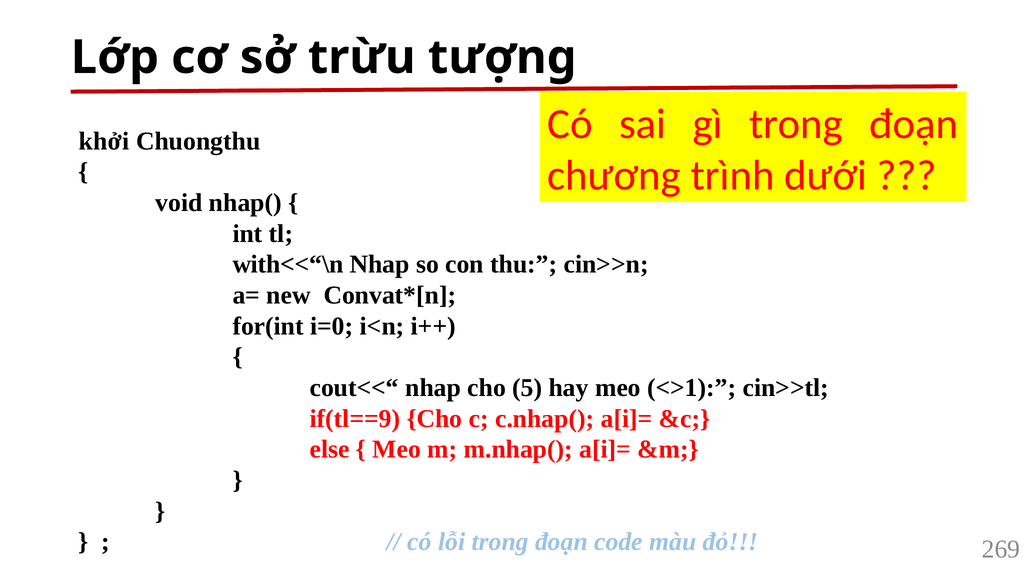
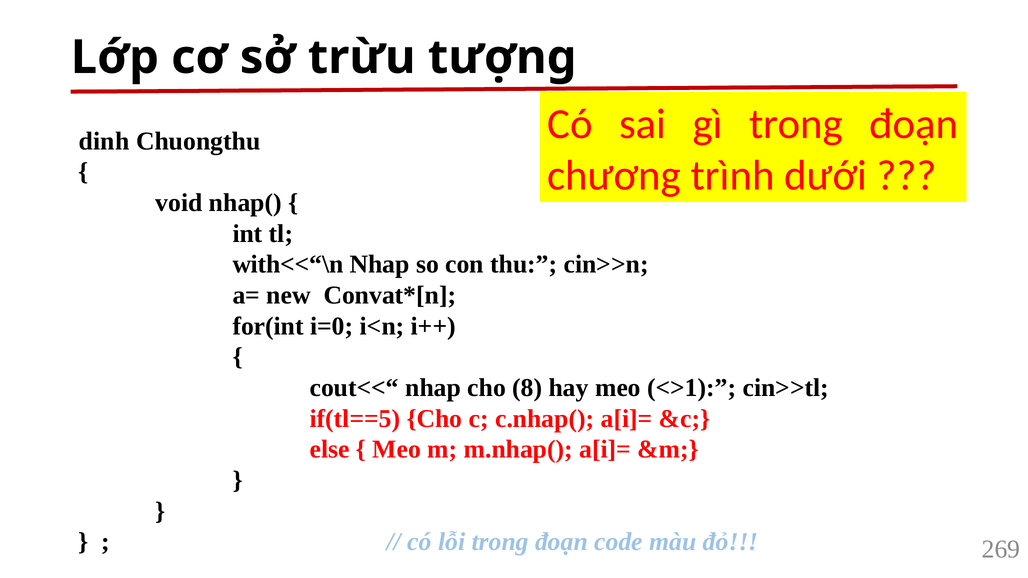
khởi: khởi -> dinh
5: 5 -> 8
if(tl==9: if(tl==9 -> if(tl==5
